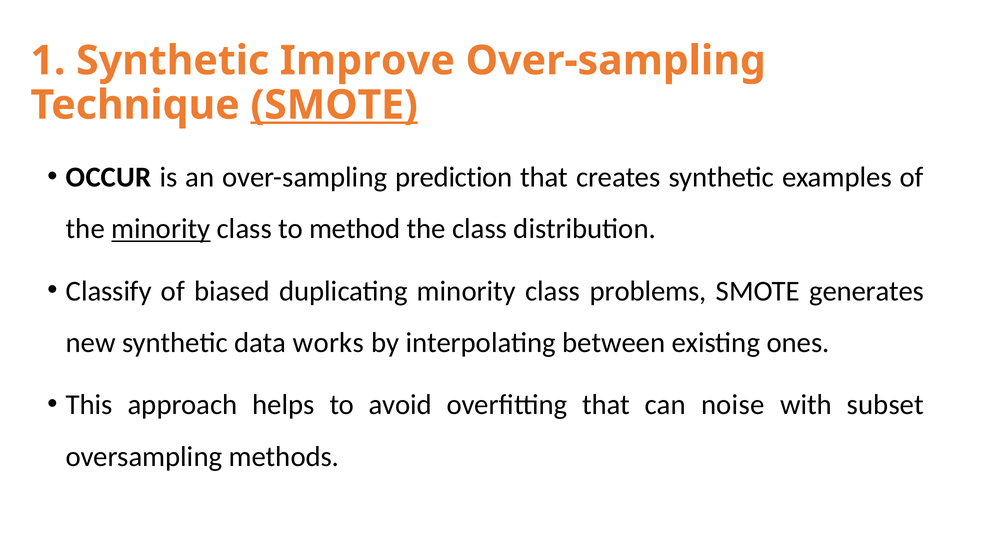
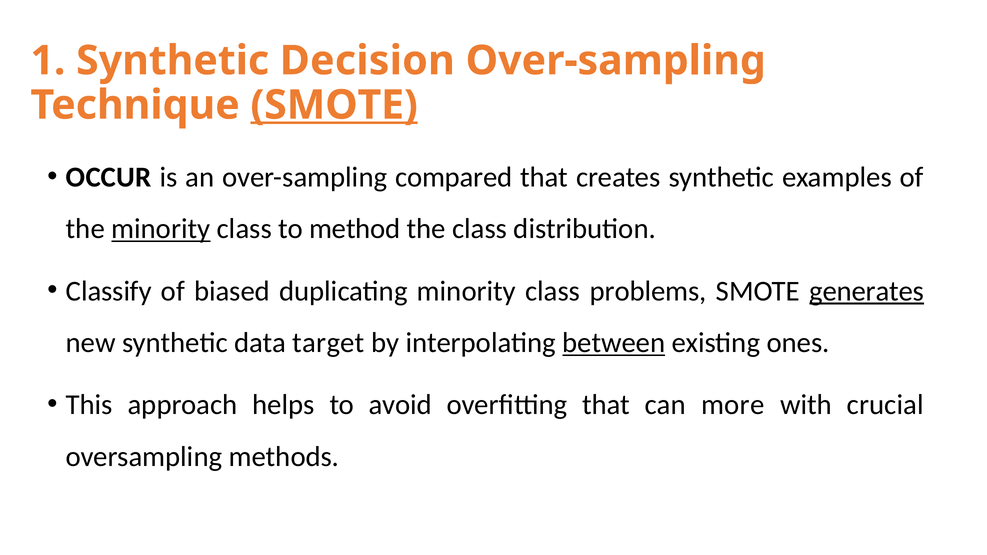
Improve: Improve -> Decision
prediction: prediction -> compared
generates underline: none -> present
works: works -> target
between underline: none -> present
noise: noise -> more
subset: subset -> crucial
